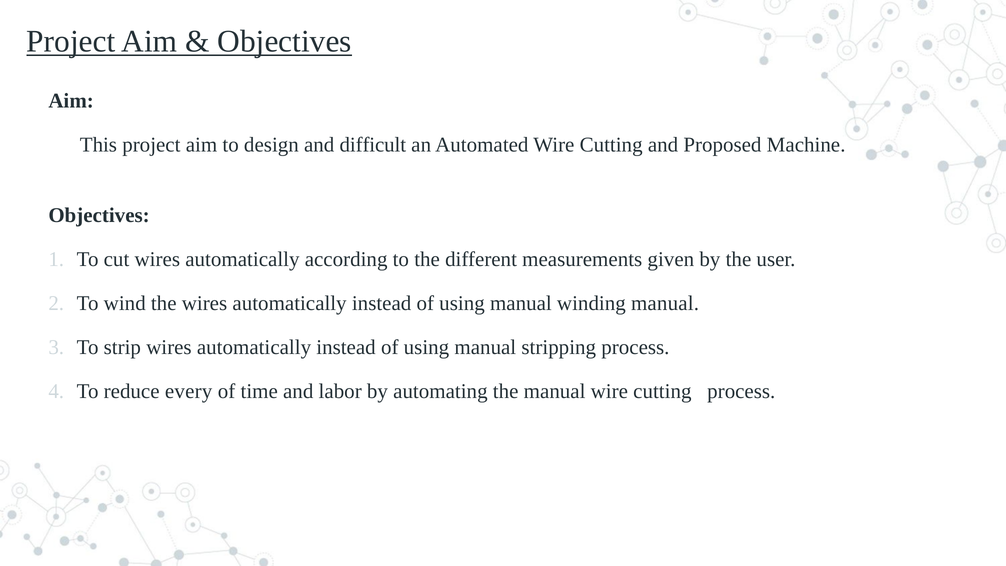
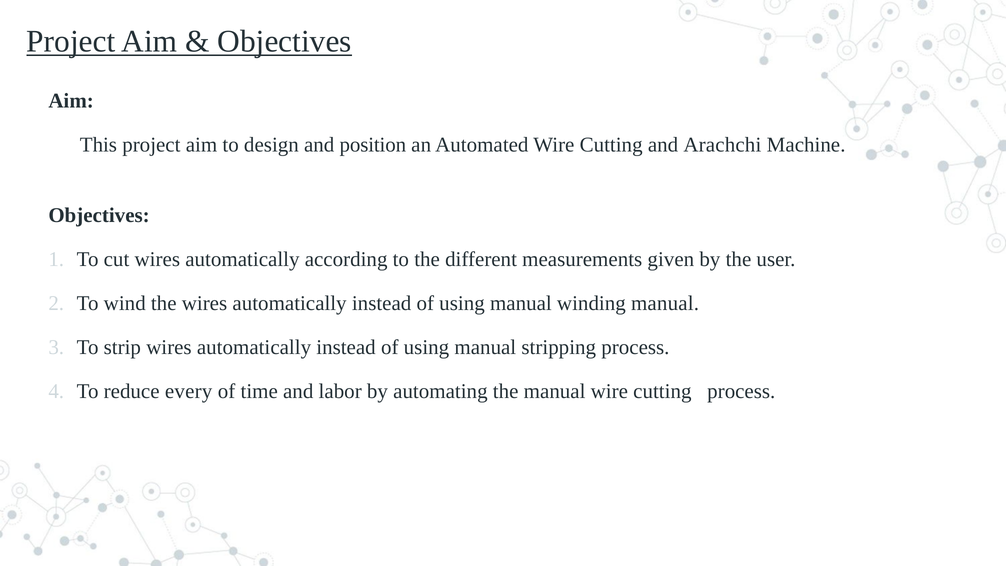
difficult: difficult -> position
Proposed: Proposed -> Arachchi
